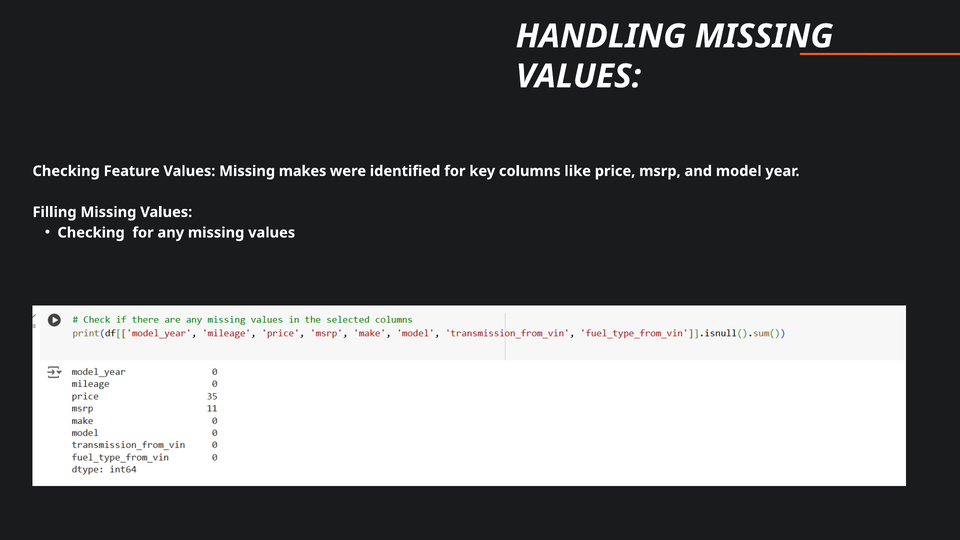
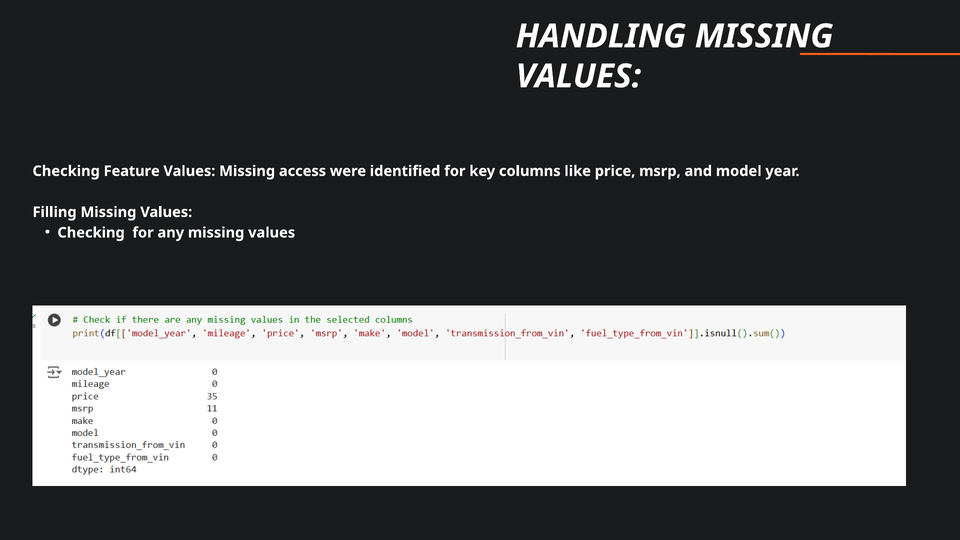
makes: makes -> access
